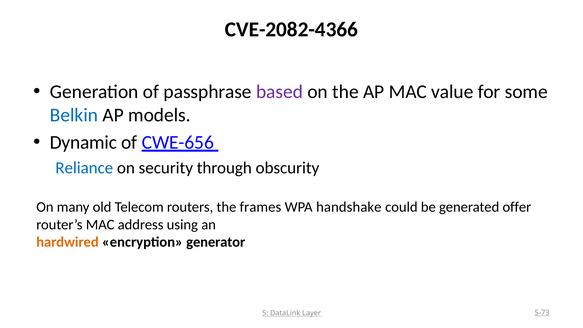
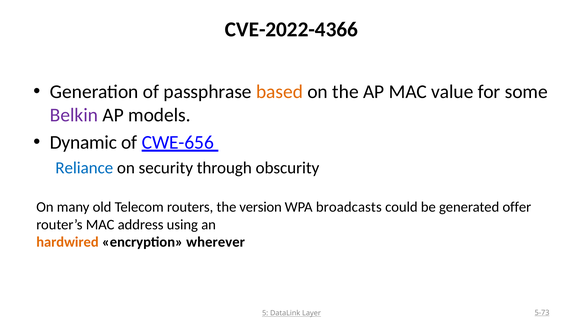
CVE-2082-4366: CVE-2082-4366 -> CVE-2022-4366
based colour: purple -> orange
Belkin colour: blue -> purple
frames: frames -> version
handshake: handshake -> broadcasts
generator: generator -> wherever
